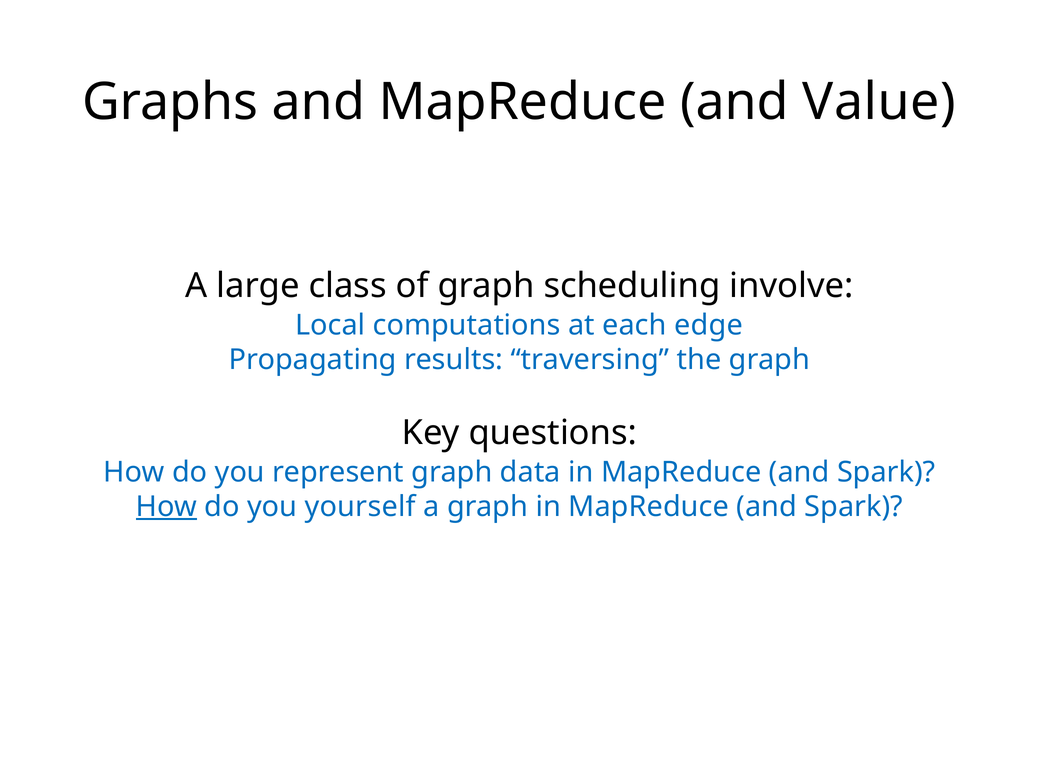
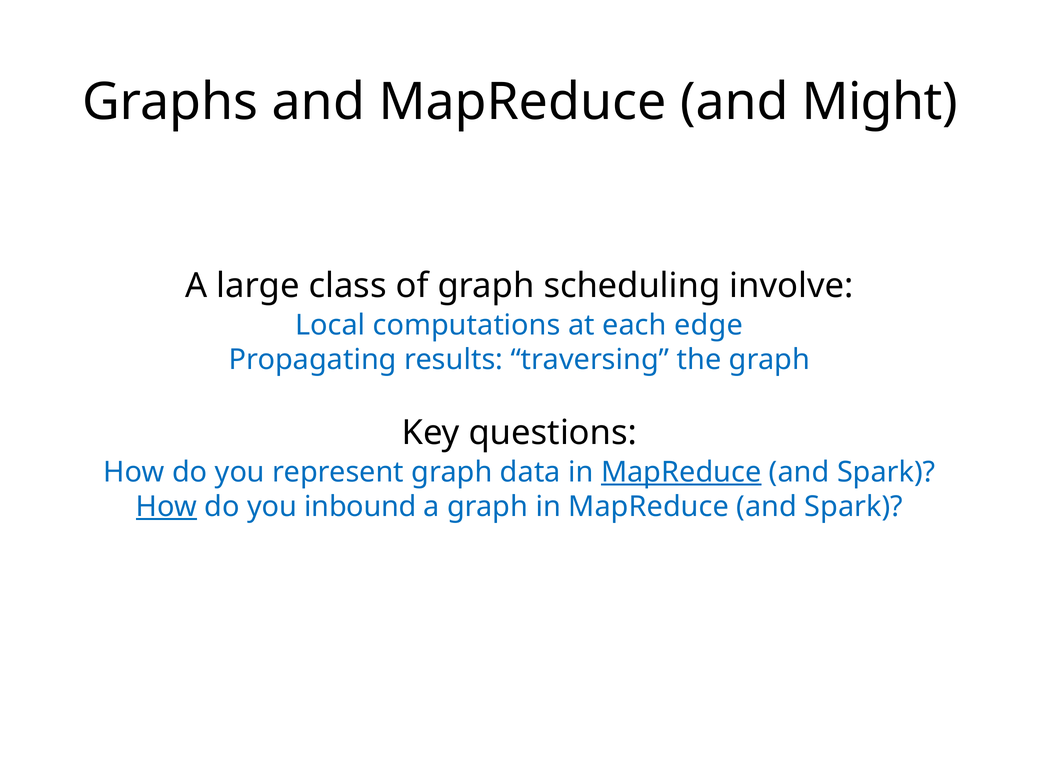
Value: Value -> Might
MapReduce at (681, 472) underline: none -> present
yourself: yourself -> inbound
